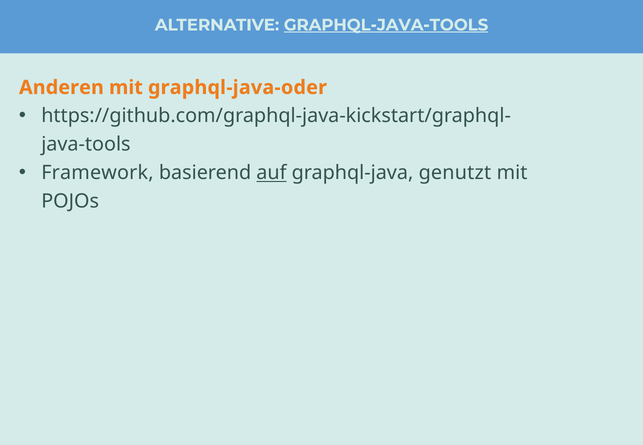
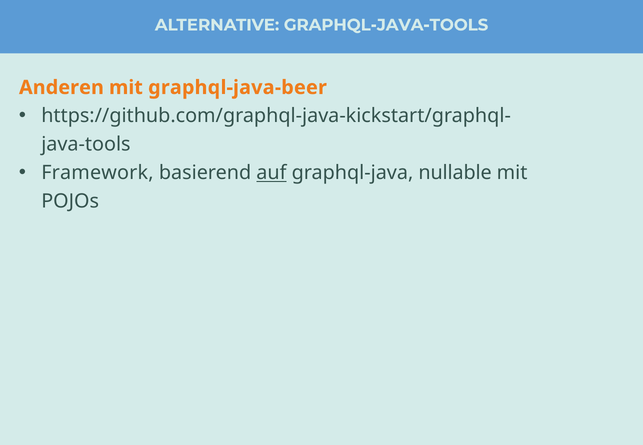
GRAPHQL-JAVA-TOOLS underline: present -> none
graphql-java-oder: graphql-java-oder -> graphql-java-beer
genutzt: genutzt -> nullable
